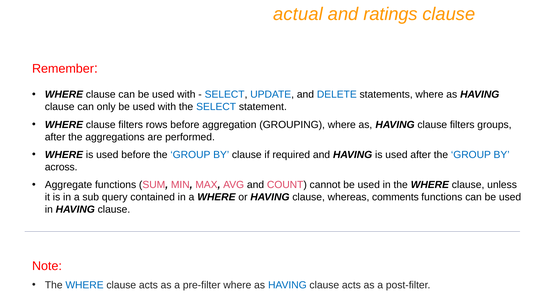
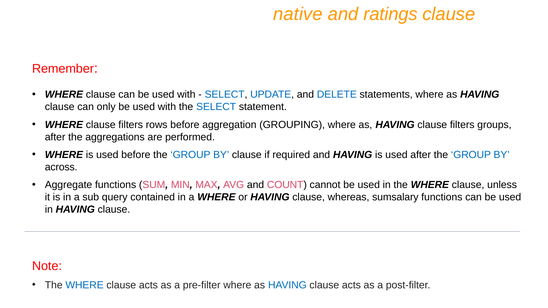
actual: actual -> native
comments: comments -> sumsalary
